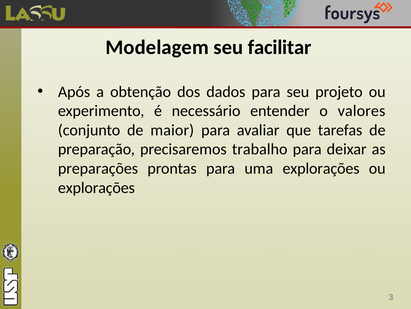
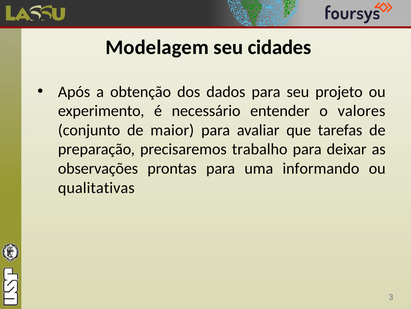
facilitar: facilitar -> cidades
preparações: preparações -> observações
uma explorações: explorações -> informando
explorações at (96, 187): explorações -> qualitativas
